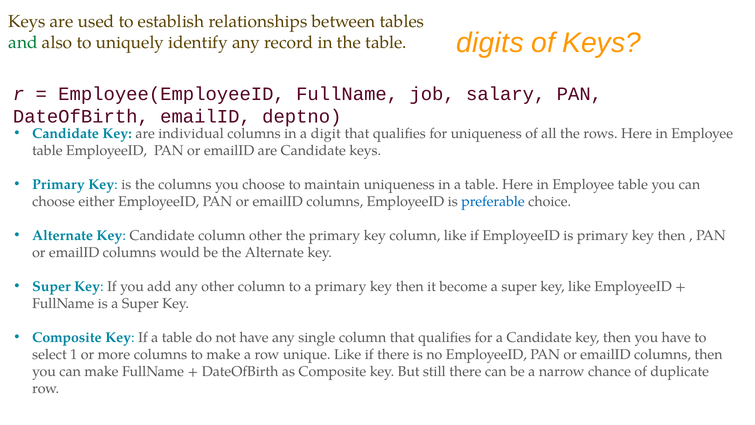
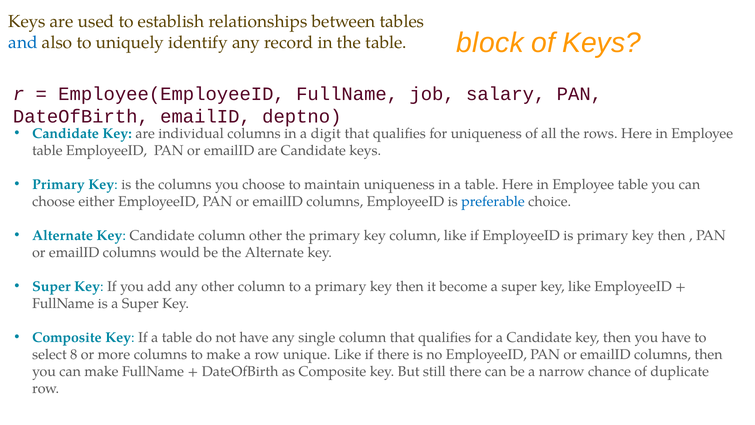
digits: digits -> block
and colour: green -> blue
1: 1 -> 8
